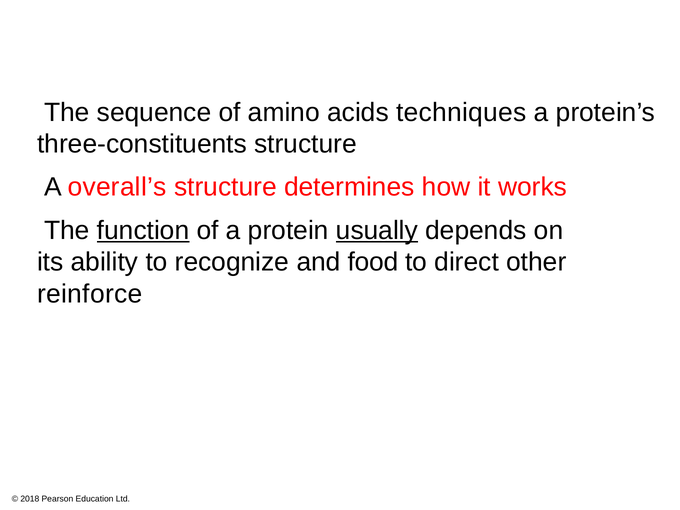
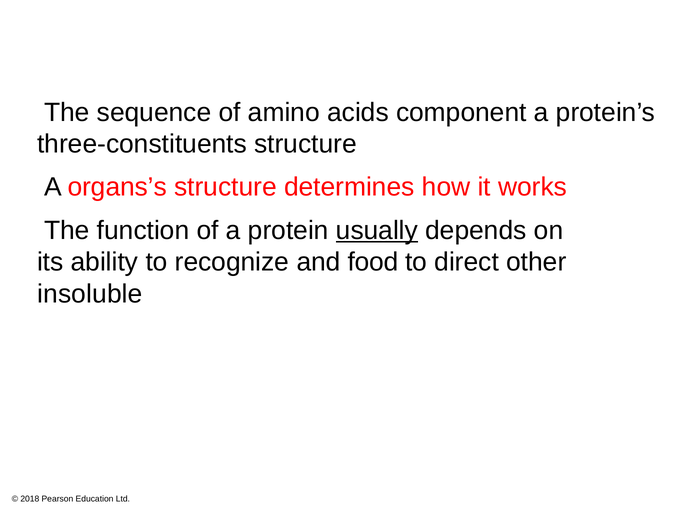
techniques: techniques -> component
overall’s: overall’s -> organs’s
function underline: present -> none
reinforce: reinforce -> insoluble
